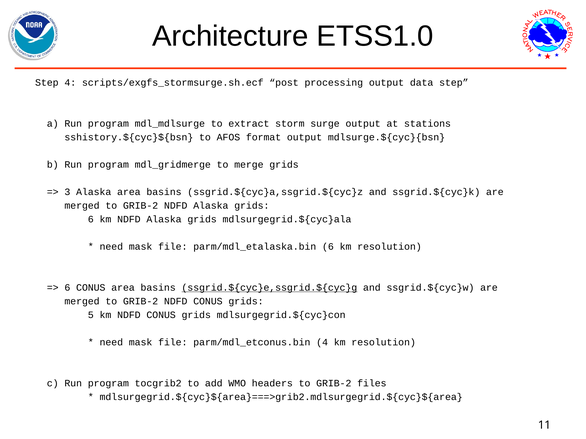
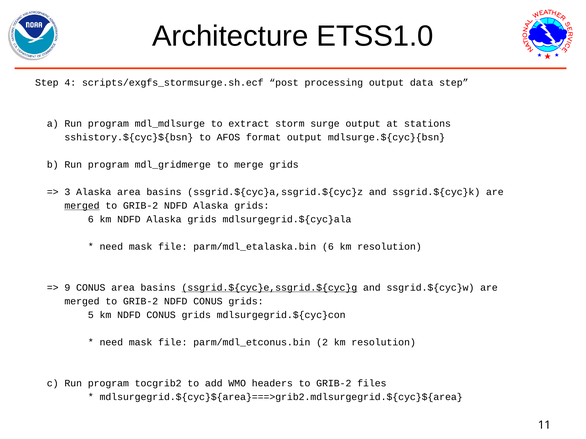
merged at (82, 206) underline: none -> present
6 at (67, 288): 6 -> 9
parm/mdl_etconus.bin 4: 4 -> 2
